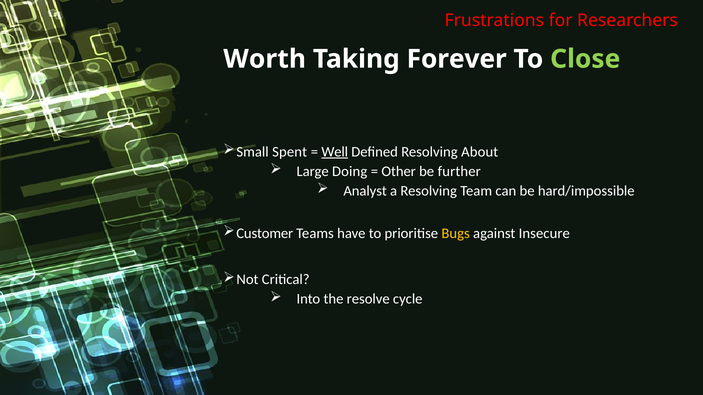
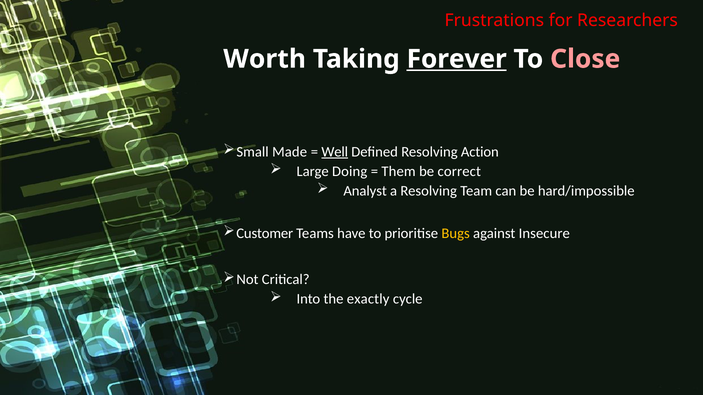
Forever underline: none -> present
Close colour: light green -> pink
Spent: Spent -> Made
About: About -> Action
Other: Other -> Them
further: further -> correct
resolve: resolve -> exactly
